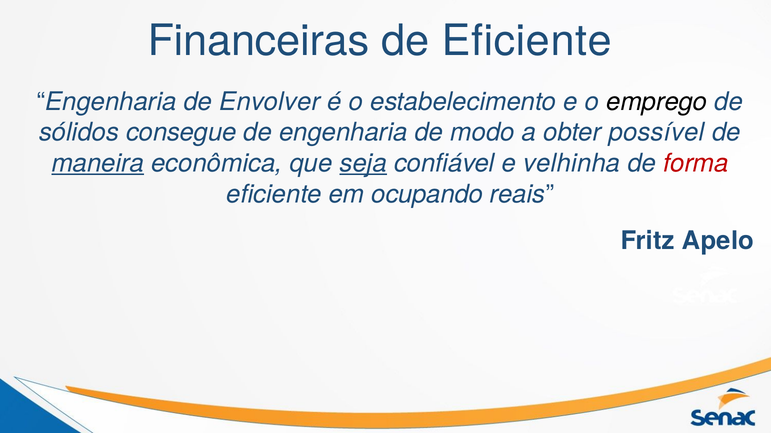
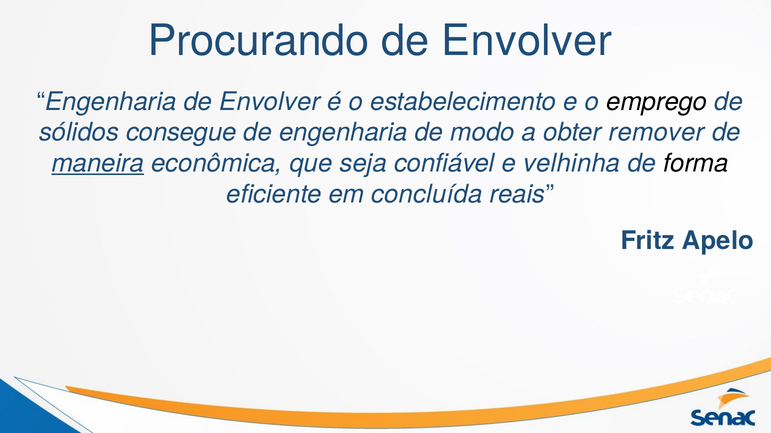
Financeiras: Financeiras -> Procurando
Eficiente at (527, 41): Eficiente -> Envolver
possível: possível -> remover
seja underline: present -> none
forma colour: red -> black
ocupando: ocupando -> concluída
